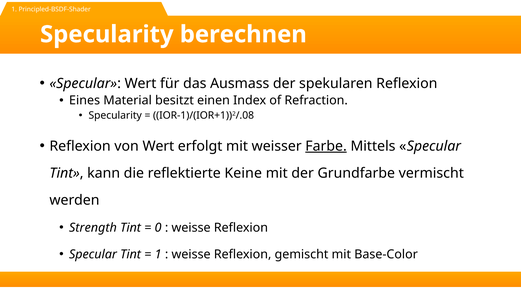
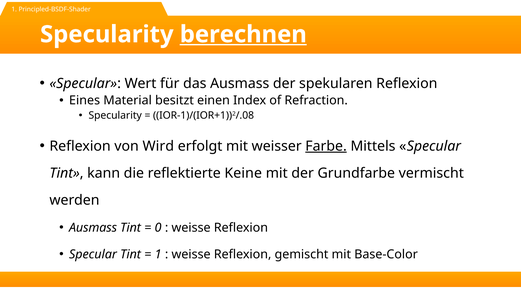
berechnen underline: none -> present
von Wert: Wert -> Wird
Strength at (93, 228): Strength -> Ausmass
